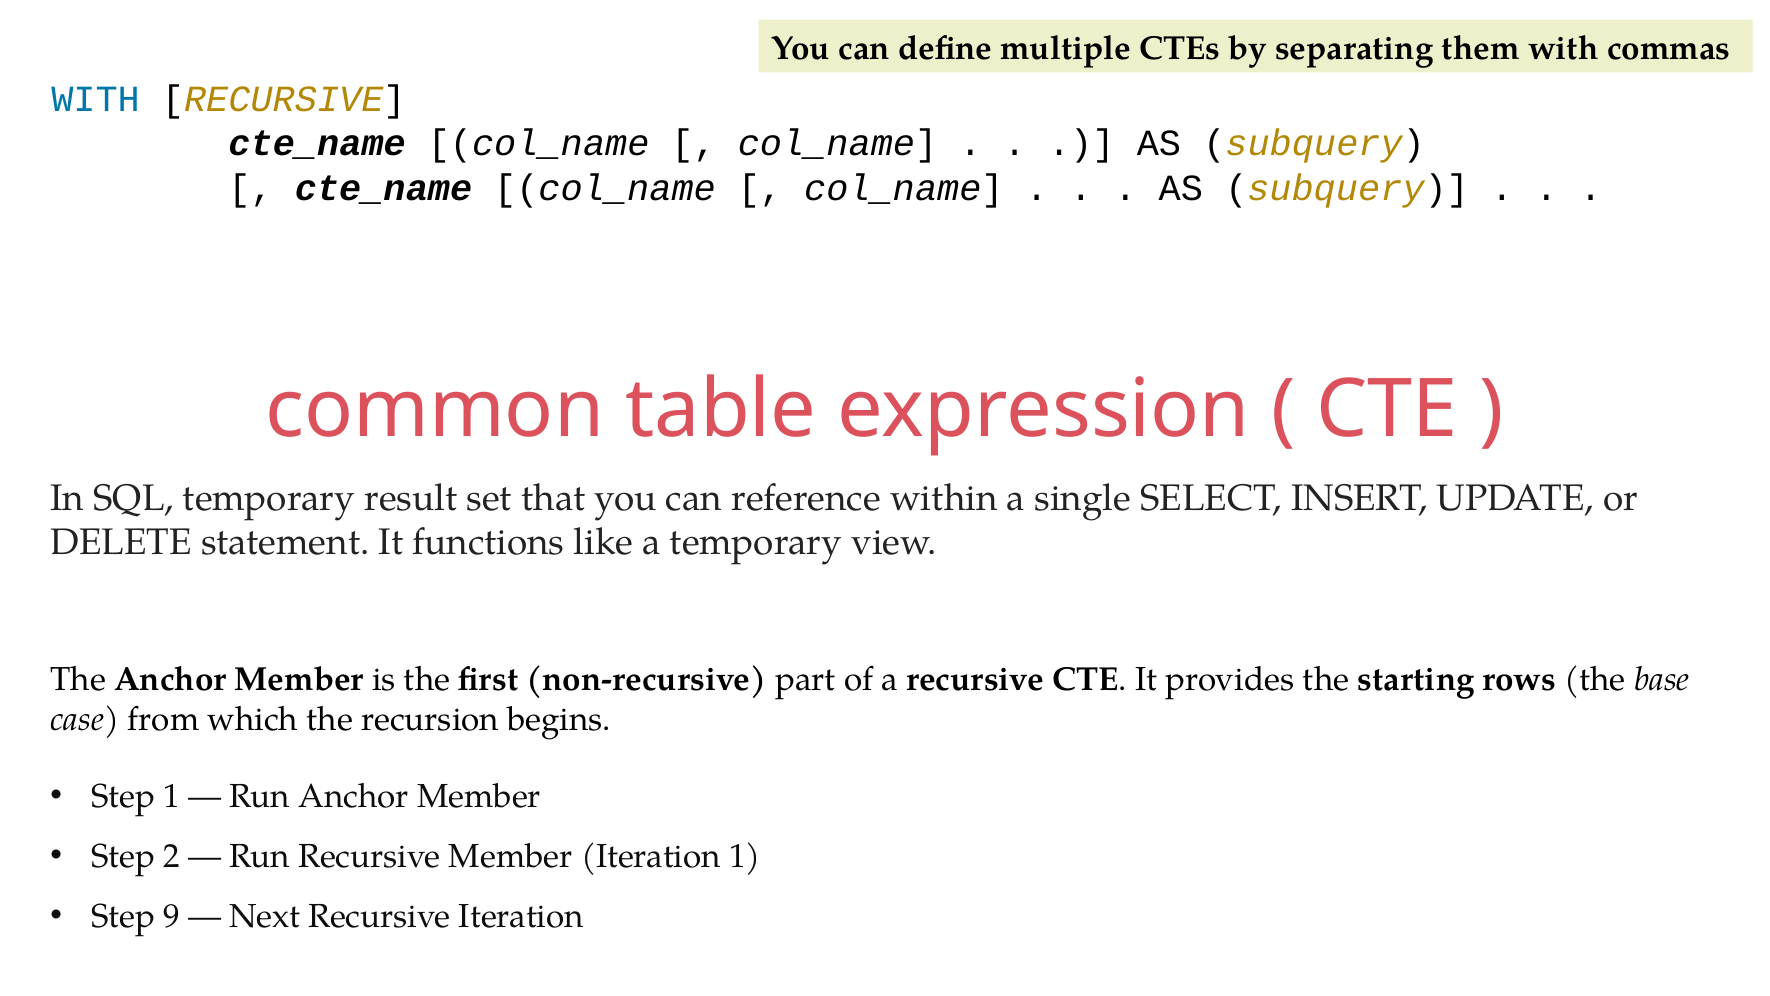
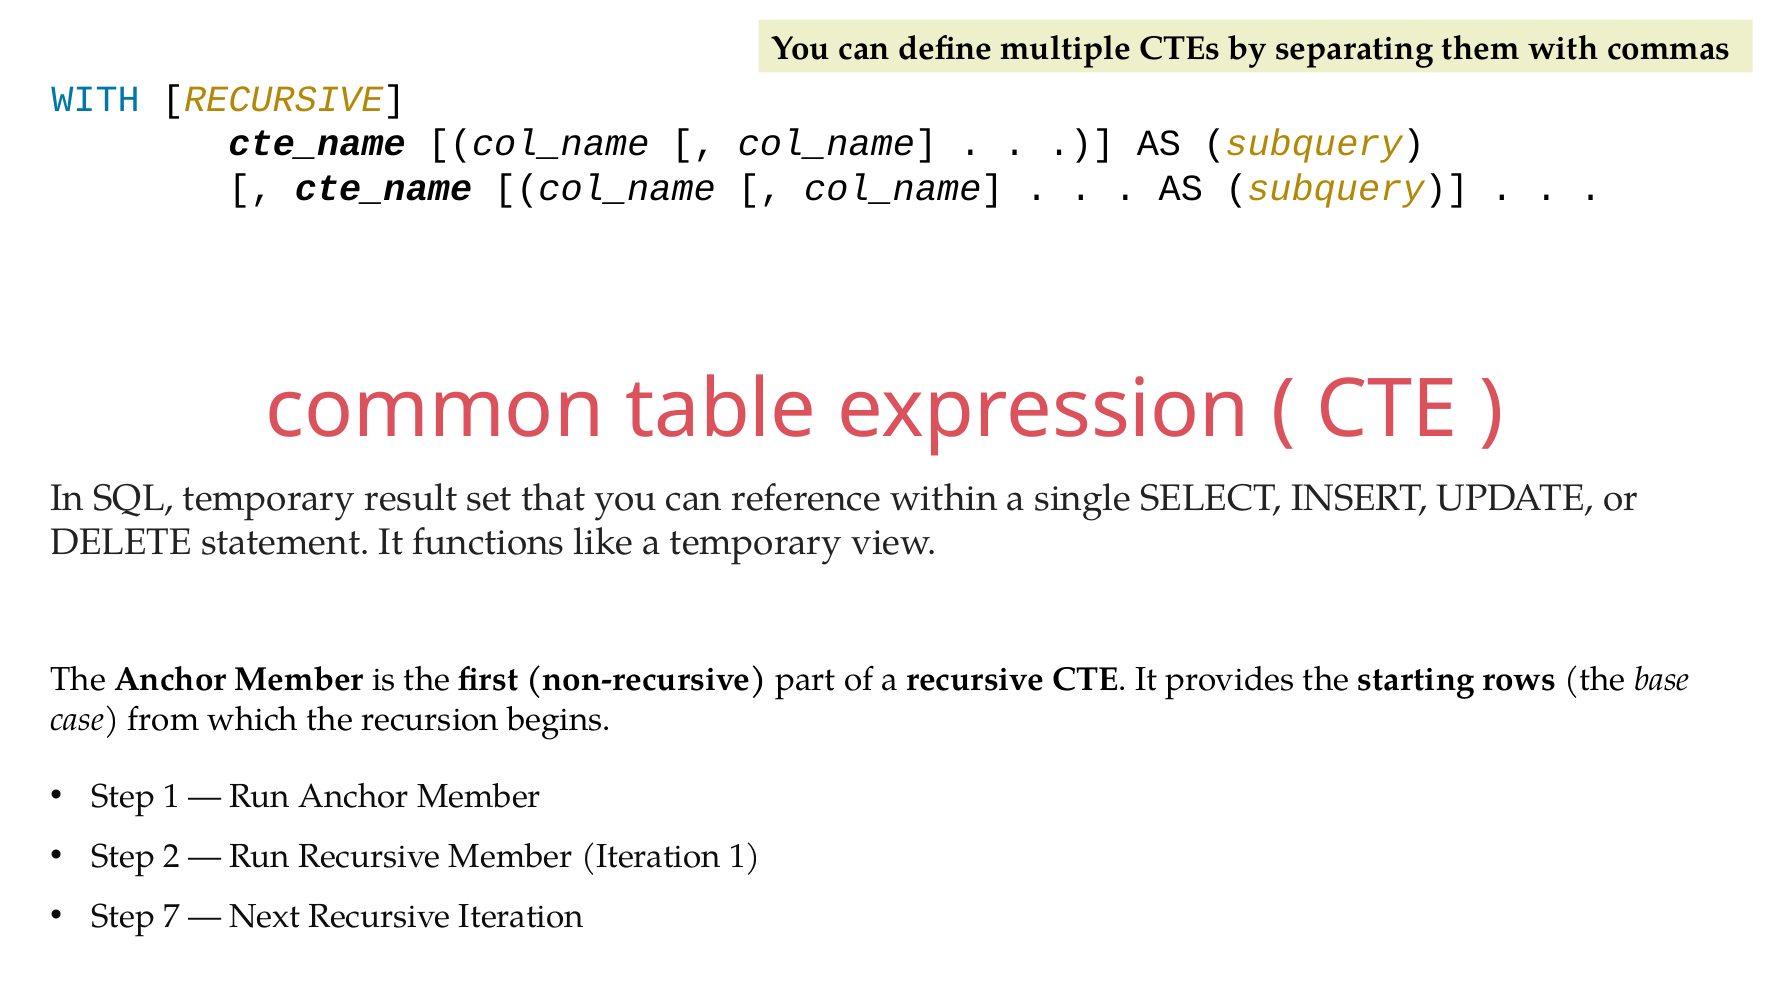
9: 9 -> 7
